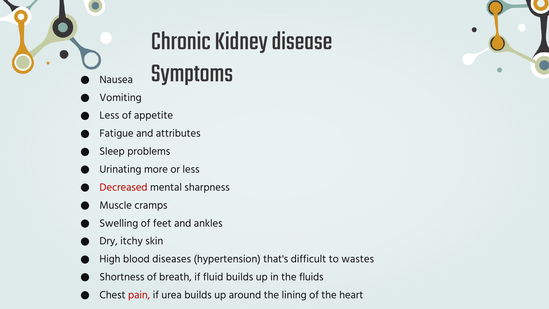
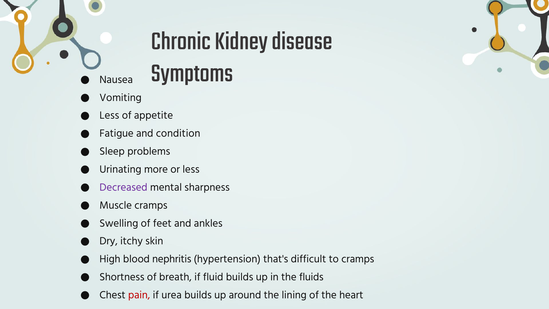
attributes: attributes -> condition
Decreased colour: red -> purple
diseases: diseases -> nephritis
to wastes: wastes -> cramps
